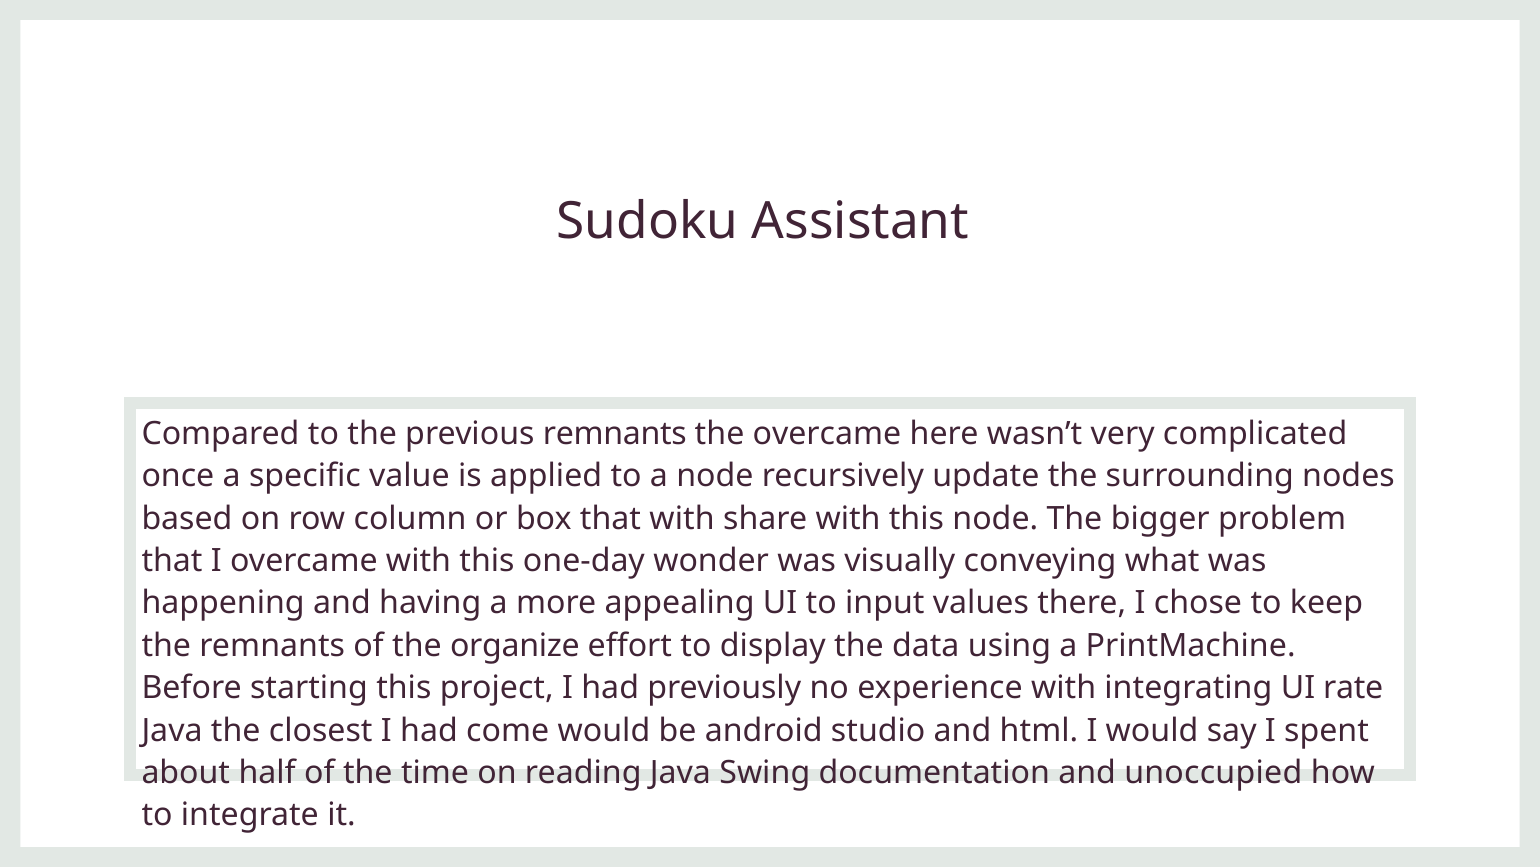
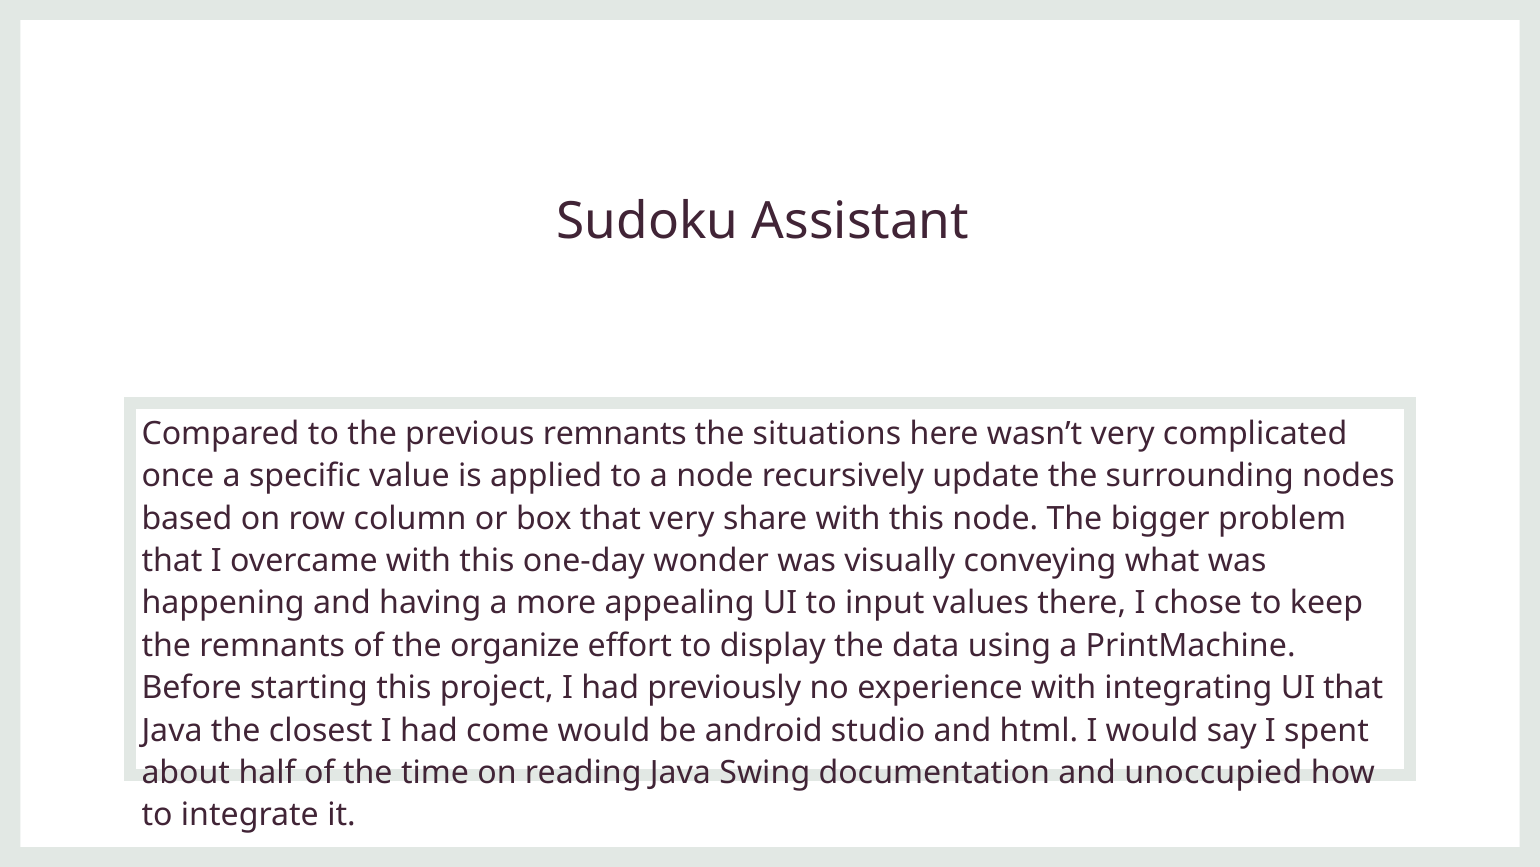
the overcame: overcame -> situations
that with: with -> very
UI rate: rate -> that
